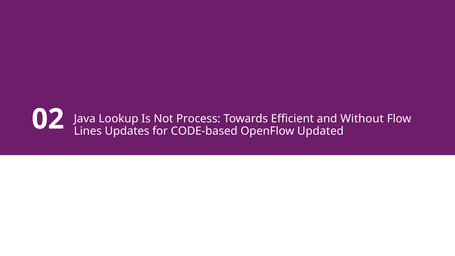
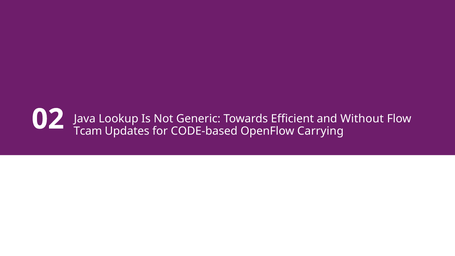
Process: Process -> Generic
Lines: Lines -> Tcam
Updated: Updated -> Carrying
